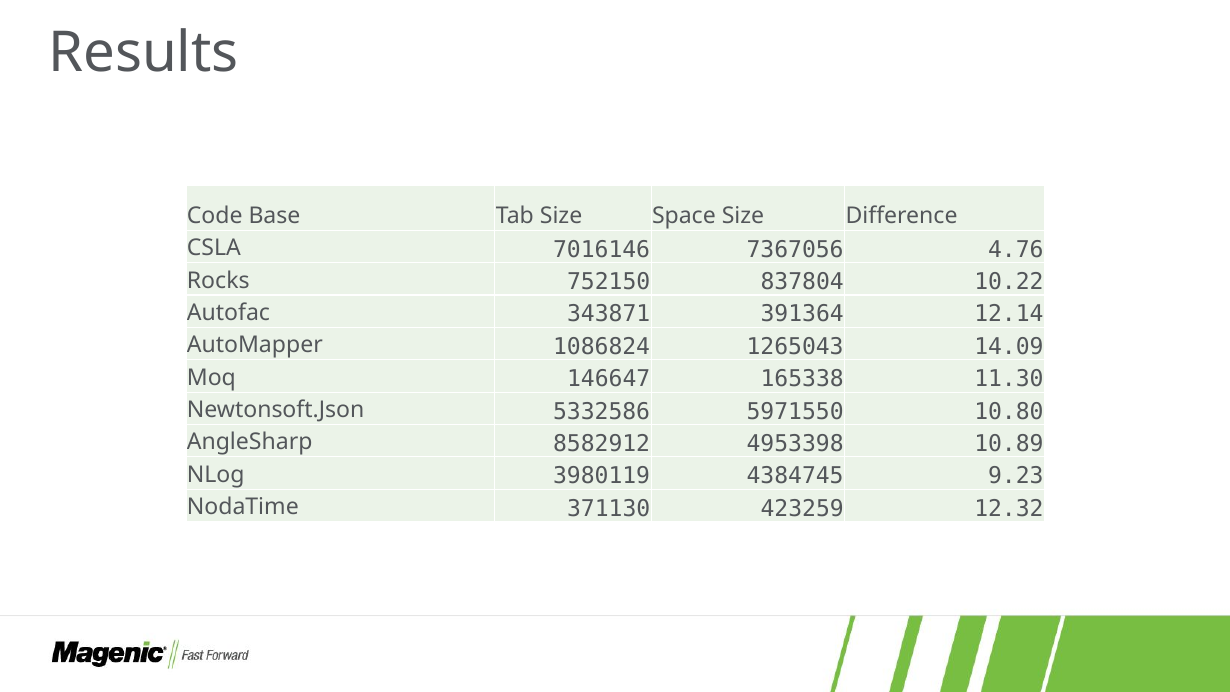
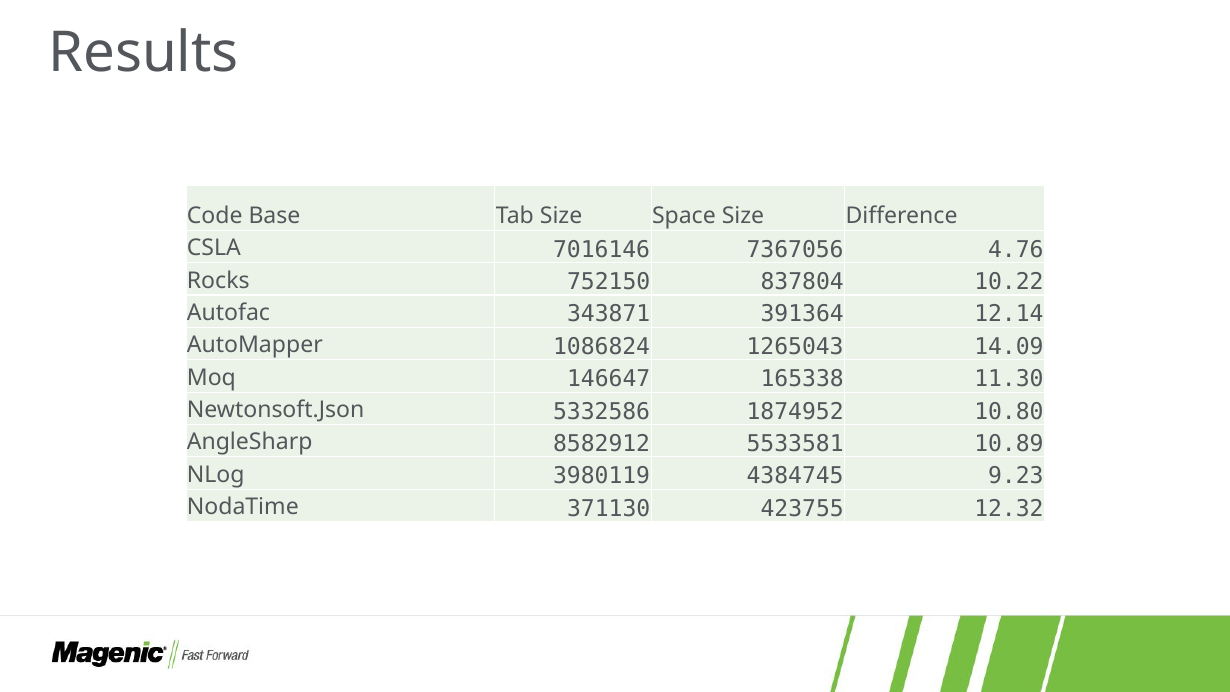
5971550: 5971550 -> 1874952
4953398: 4953398 -> 5533581
423259: 423259 -> 423755
